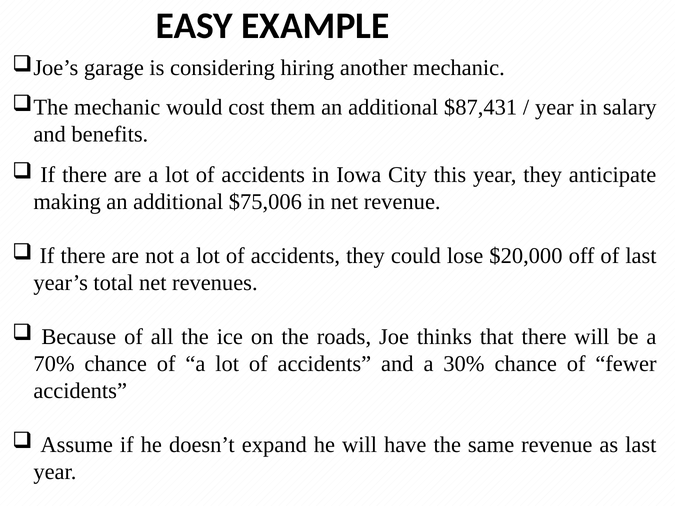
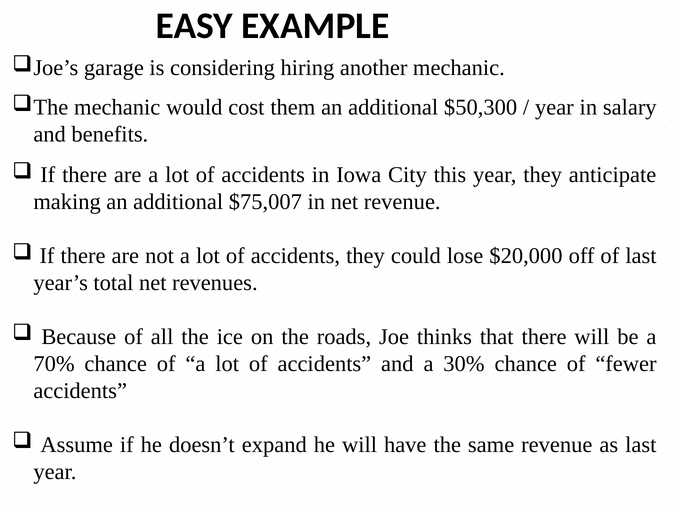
$87,431: $87,431 -> $50,300
$75,006: $75,006 -> $75,007
